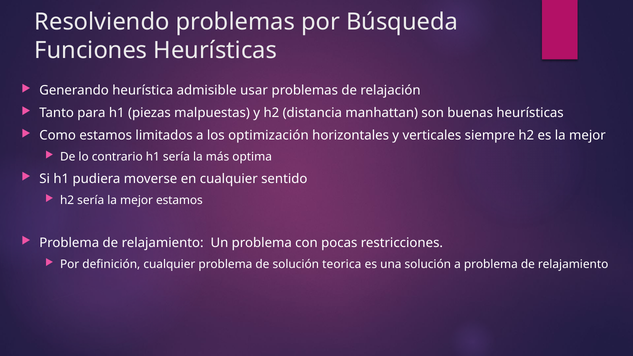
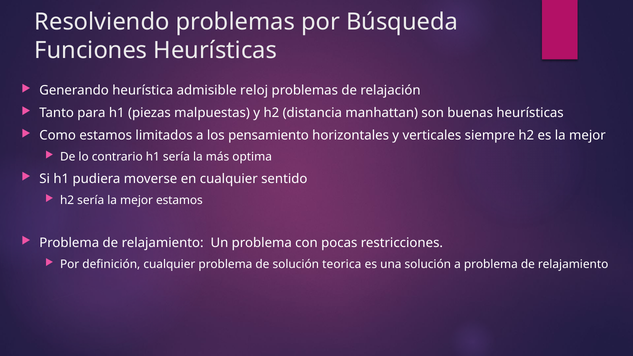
usar: usar -> reloj
optimización: optimización -> pensamiento
